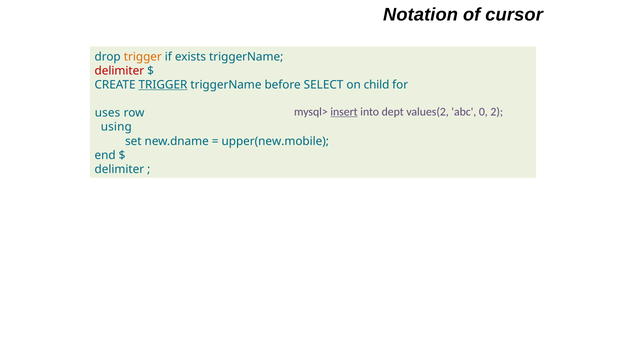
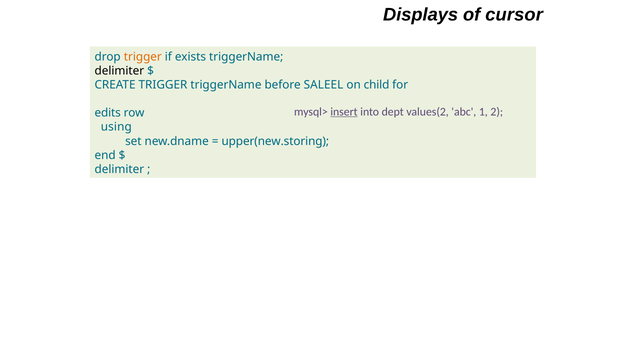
Notation: Notation -> Displays
delimiter at (119, 71) colour: red -> black
TRIGGER at (163, 85) underline: present -> none
SELECT: SELECT -> SALEEL
0: 0 -> 1
uses: uses -> edits
upper(new.mobile: upper(new.mobile -> upper(new.storing
